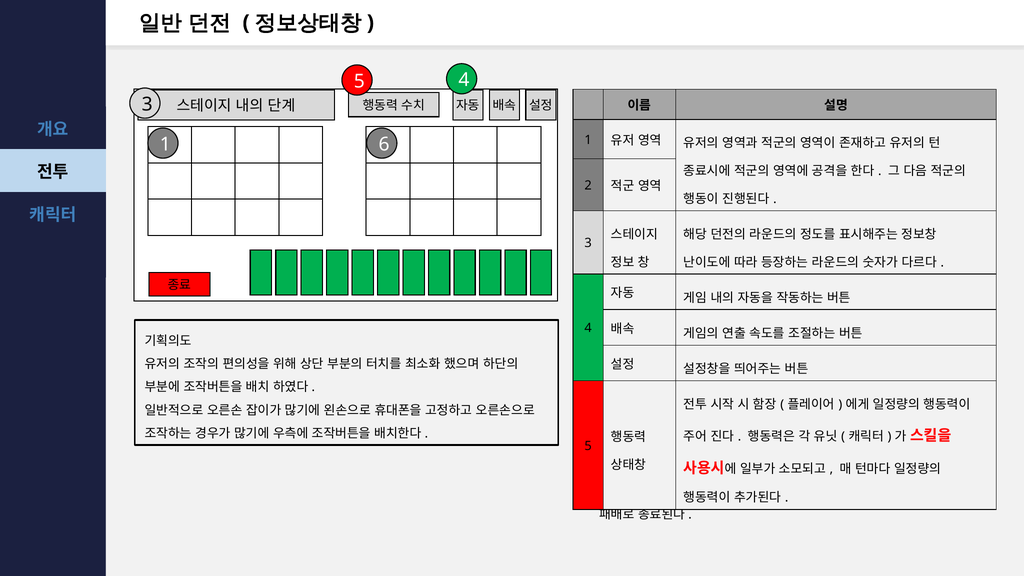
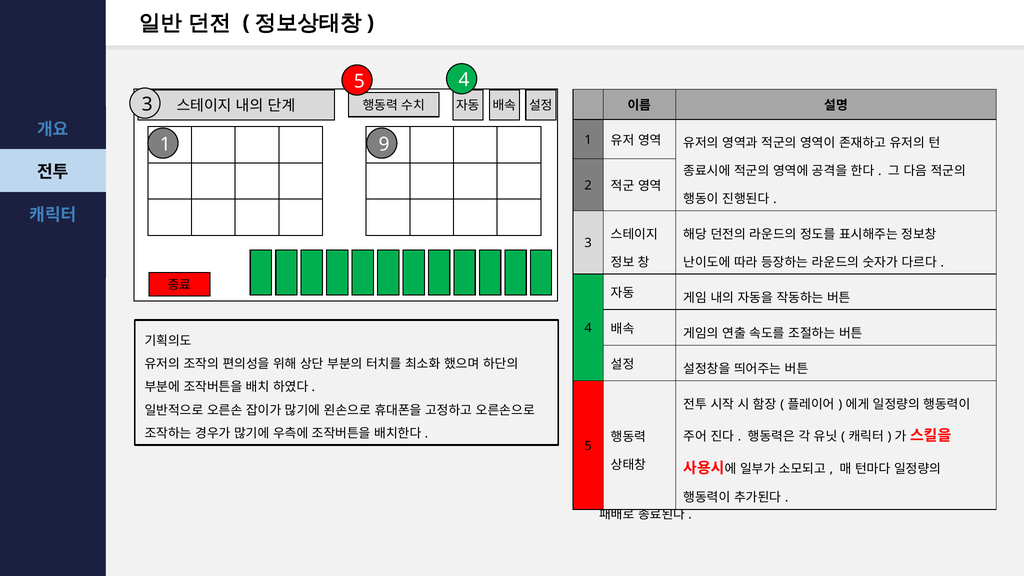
6: 6 -> 9
